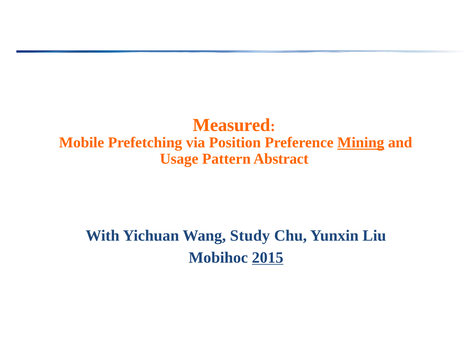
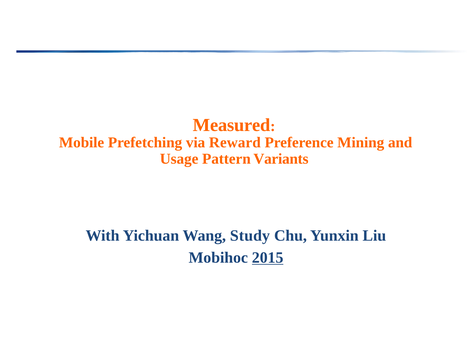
Position: Position -> Reward
Mining underline: present -> none
Abstract: Abstract -> Variants
